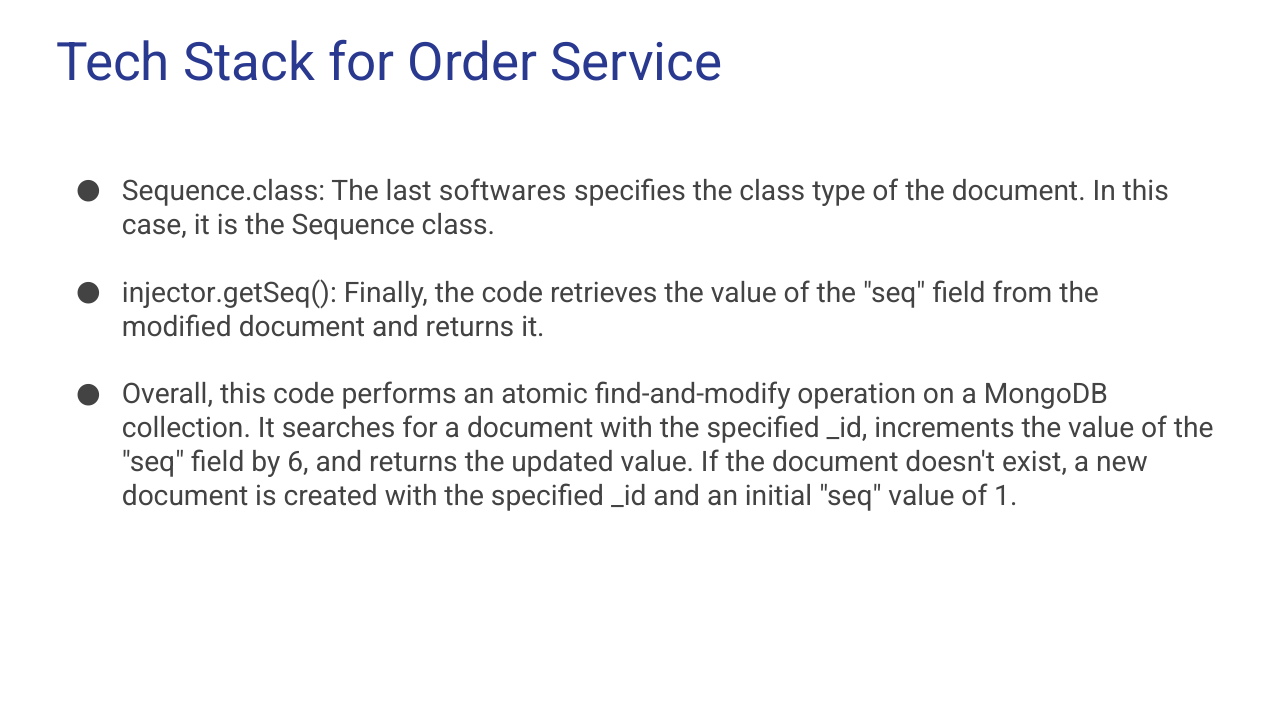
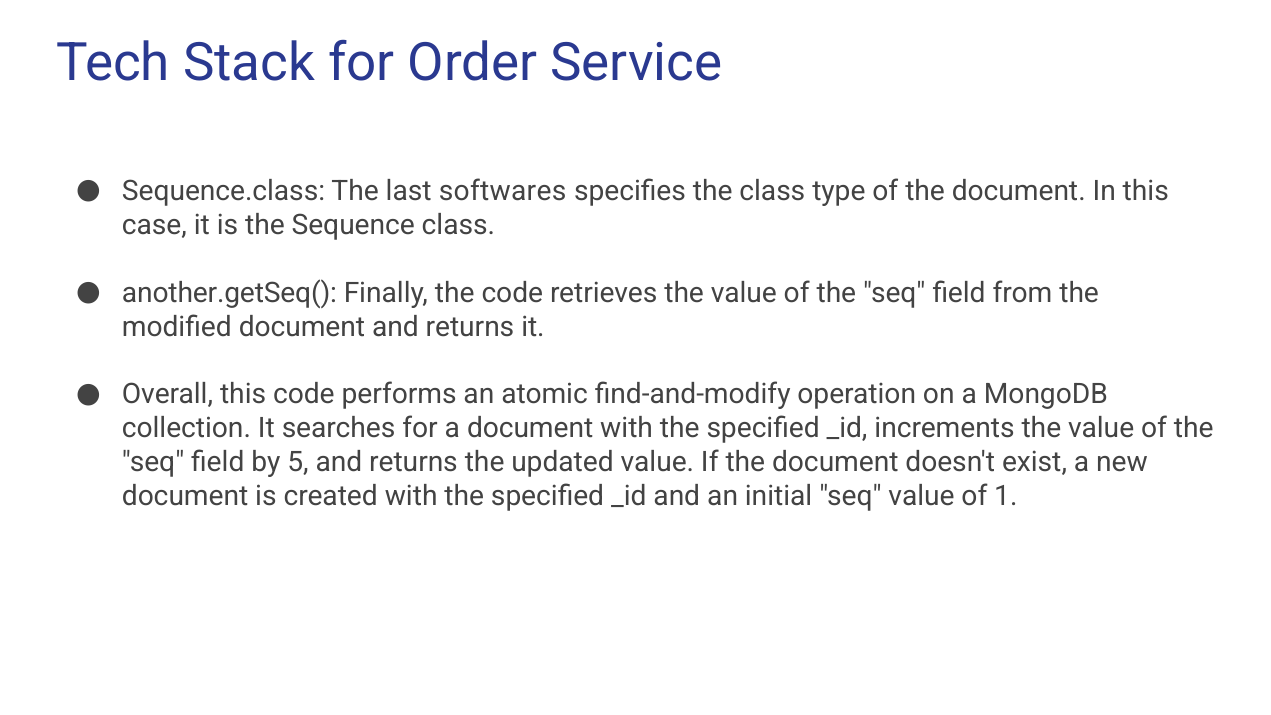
injector.getSeq(: injector.getSeq( -> another.getSeq(
6: 6 -> 5
